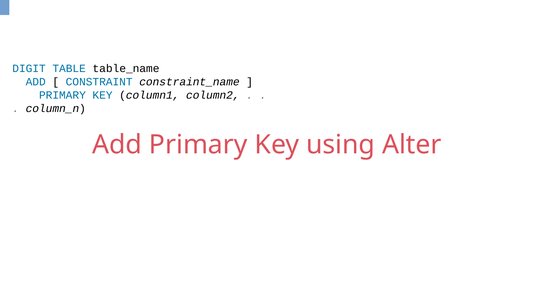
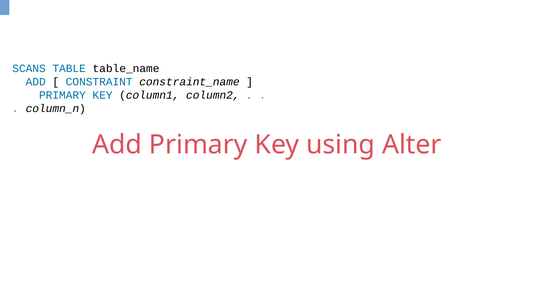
DIGIT: DIGIT -> SCANS
